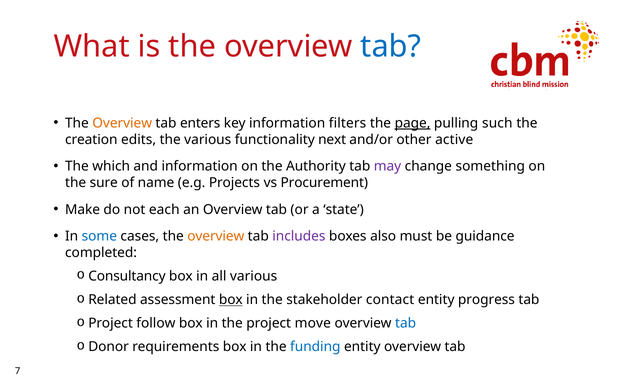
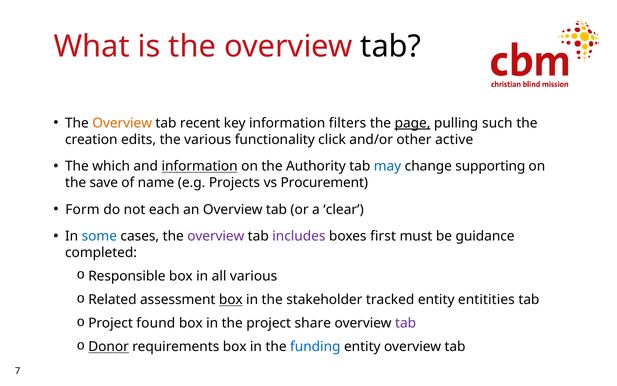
tab at (391, 47) colour: blue -> black
enters: enters -> recent
next: next -> click
information at (200, 166) underline: none -> present
may colour: purple -> blue
something: something -> supporting
sure: sure -> save
Make: Make -> Form
state: state -> clear
overview at (216, 236) colour: orange -> purple
also: also -> first
Consultancy: Consultancy -> Responsible
contact: contact -> tracked
progress: progress -> entitities
follow: follow -> found
move: move -> share
tab at (406, 323) colour: blue -> purple
Donor underline: none -> present
